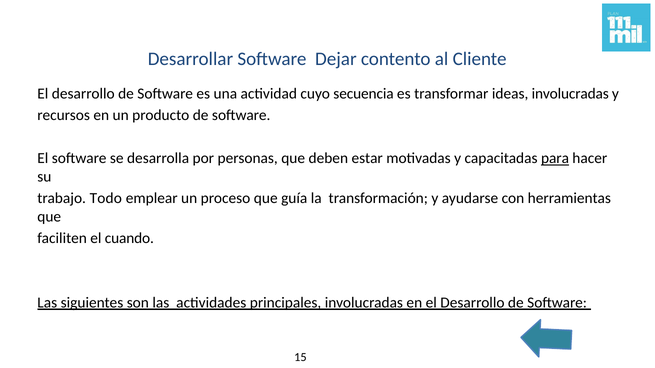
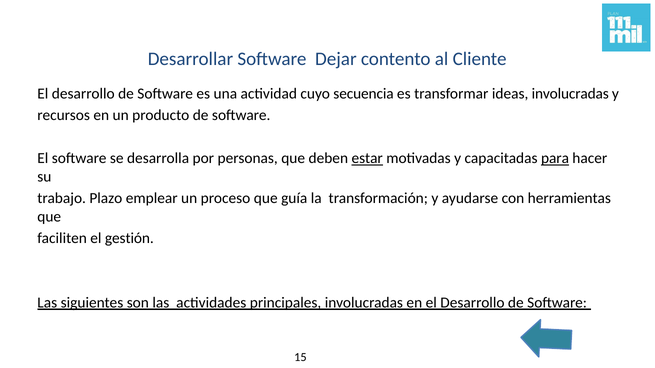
estar underline: none -> present
Todo: Todo -> Plazo
cuando: cuando -> gestión
